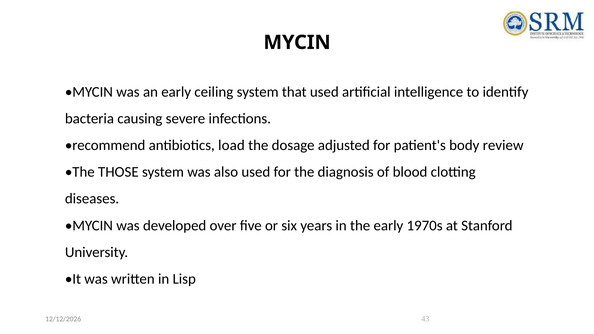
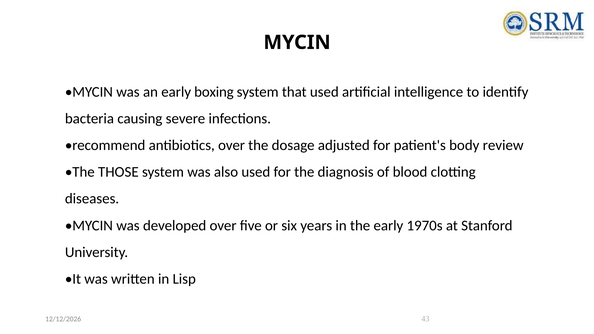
ceiling: ceiling -> boxing
antibiotics load: load -> over
